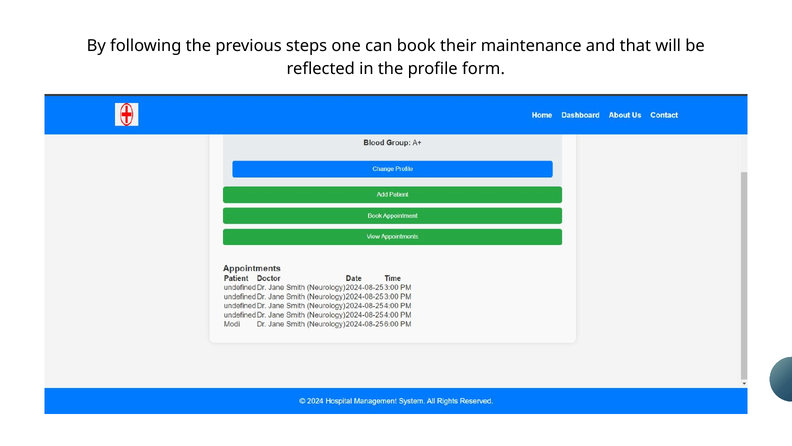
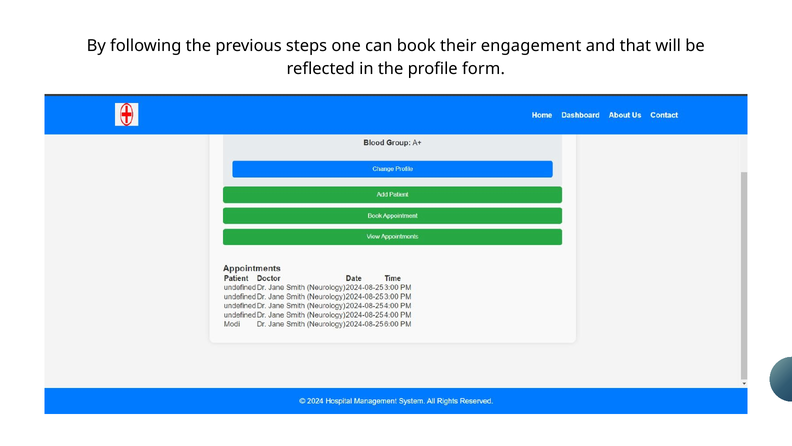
maintenance: maintenance -> engagement
